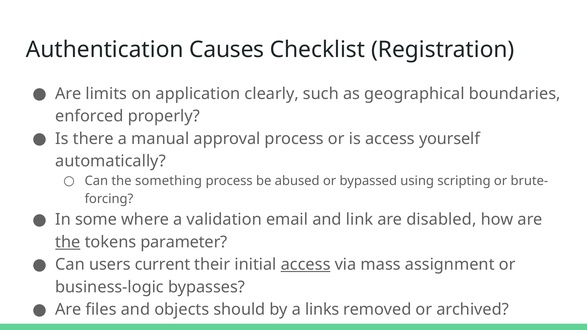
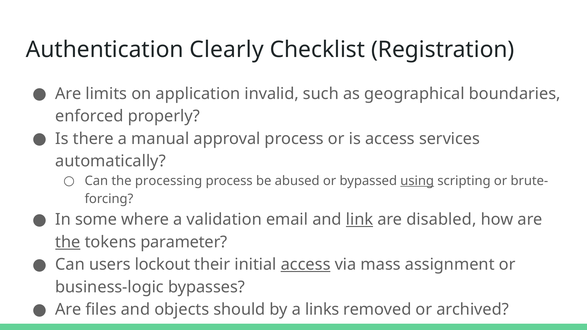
Causes: Causes -> Clearly
clearly: clearly -> invalid
yourself: yourself -> services
something: something -> processing
using underline: none -> present
link underline: none -> present
current: current -> lockout
